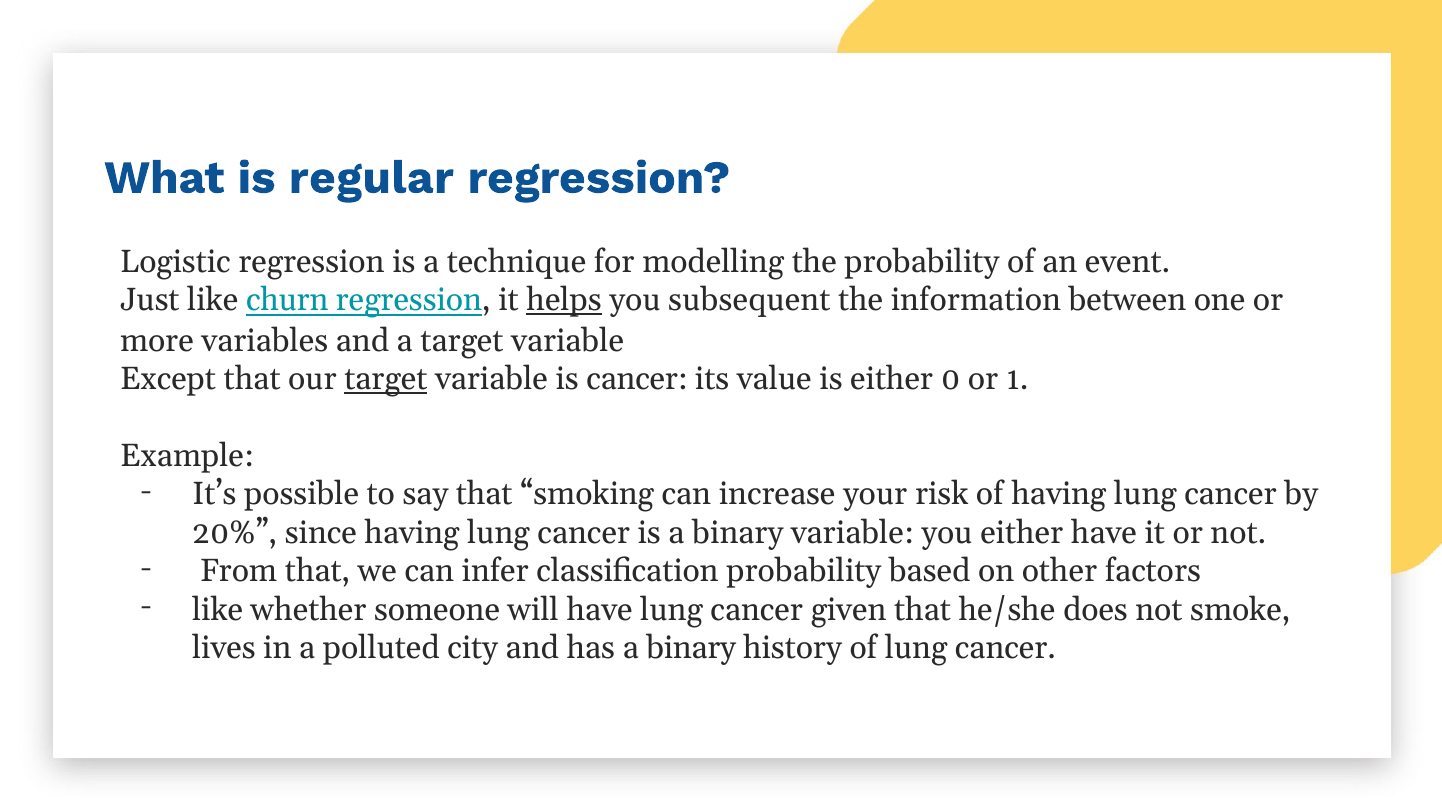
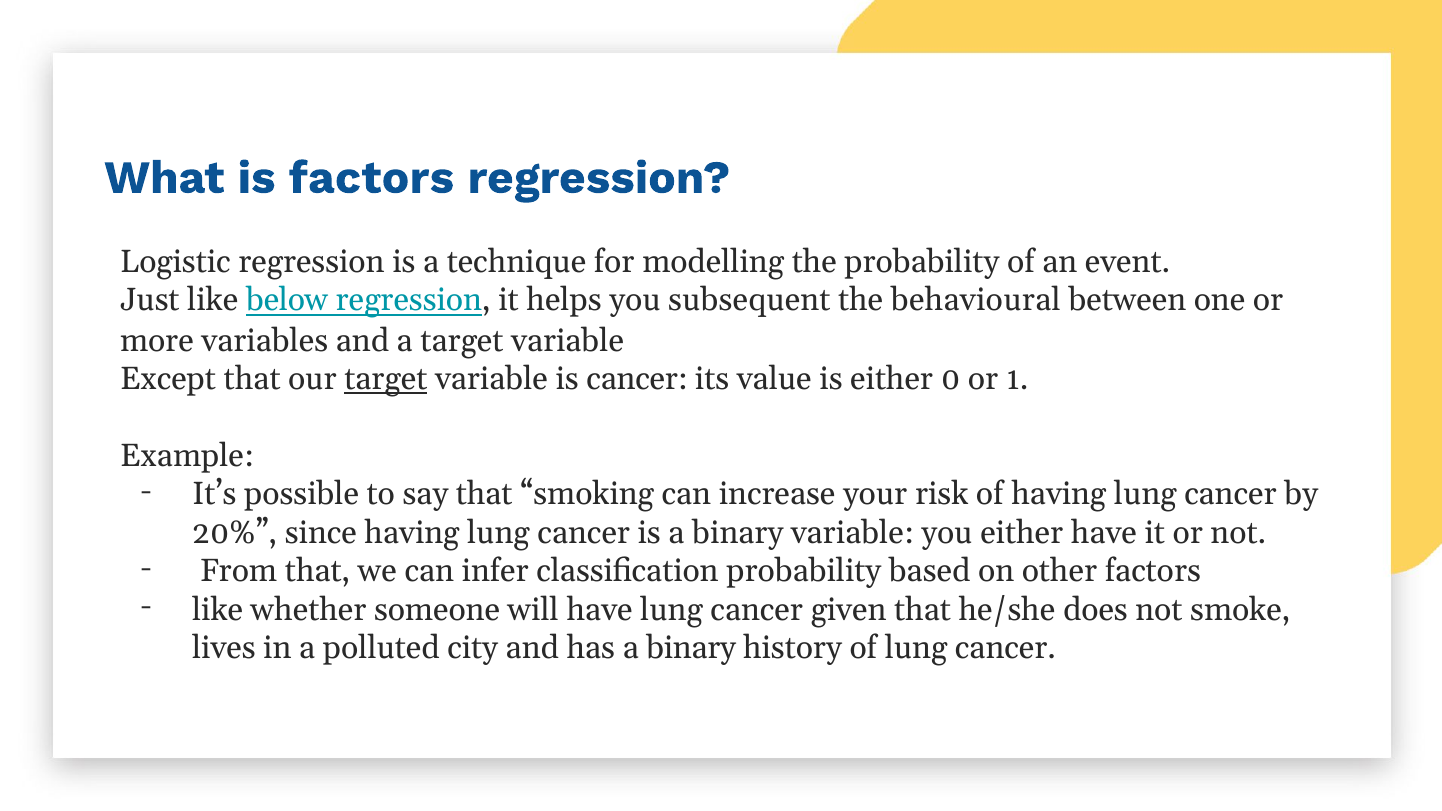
is regular: regular -> factors
churn: churn -> below
helps underline: present -> none
information: information -> behavioural
